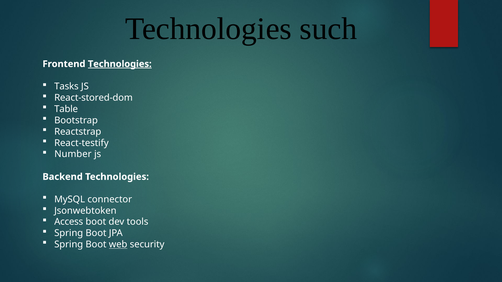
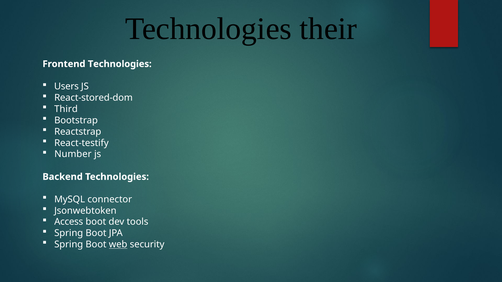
such: such -> their
Technologies at (120, 64) underline: present -> none
Tasks: Tasks -> Users
Table: Table -> Third
